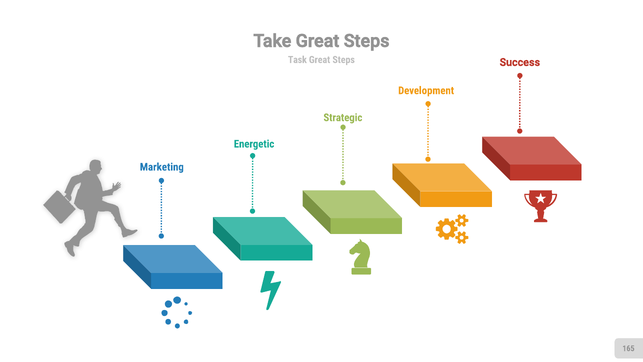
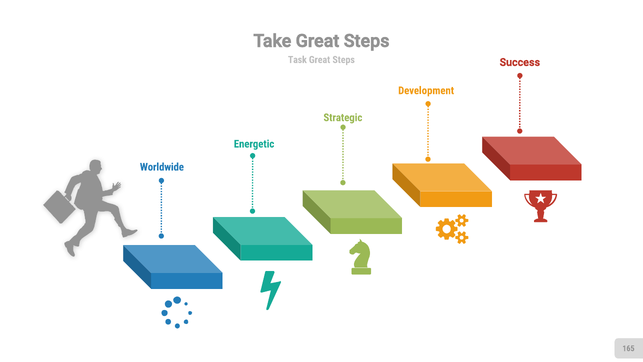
Marketing: Marketing -> Worldwide
